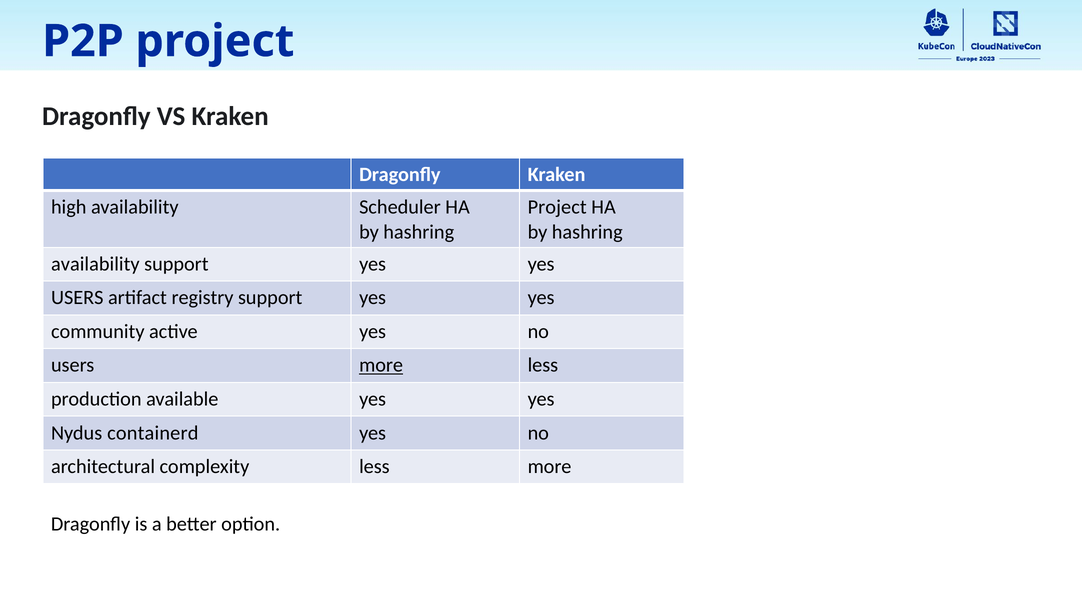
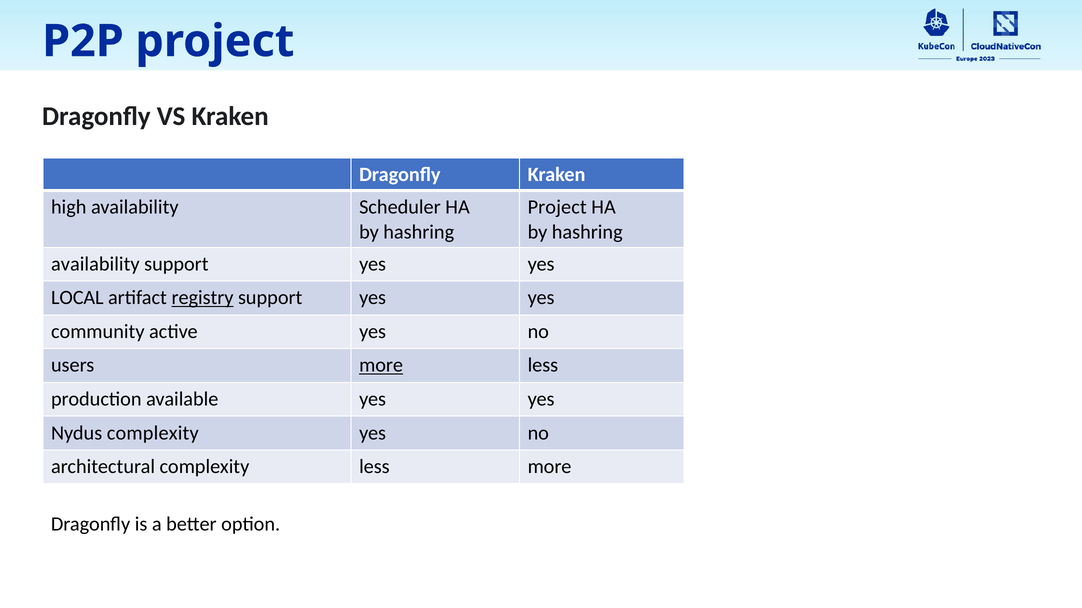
USERS at (77, 298): USERS -> LOCAL
registry underline: none -> present
Nydus containerd: containerd -> complexity
